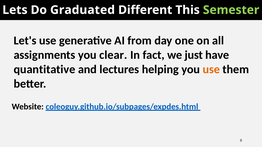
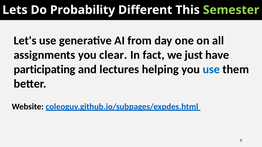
Graduated: Graduated -> Probability
quantitative: quantitative -> participating
use at (211, 70) colour: orange -> blue
